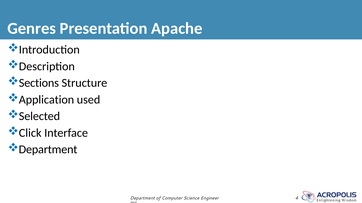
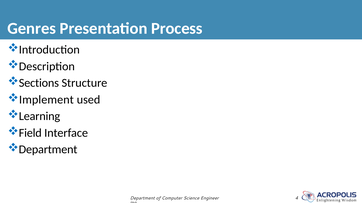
Apache: Apache -> Process
Application: Application -> Implement
Selected: Selected -> Learning
Click: Click -> Field
